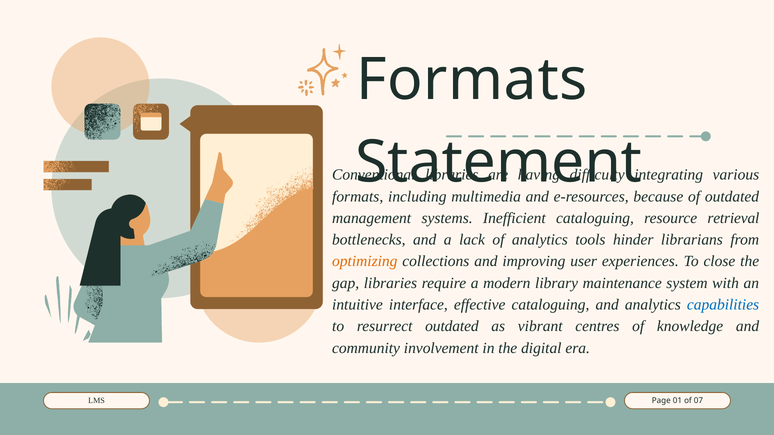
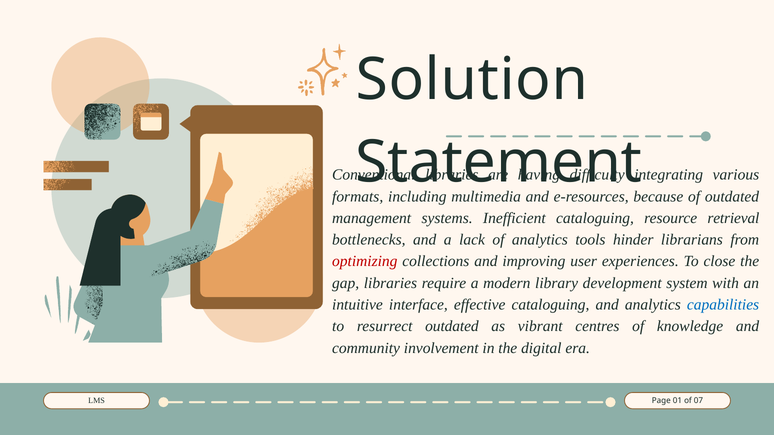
Formats at (472, 80): Formats -> Solution
optimizing colour: orange -> red
maintenance: maintenance -> development
